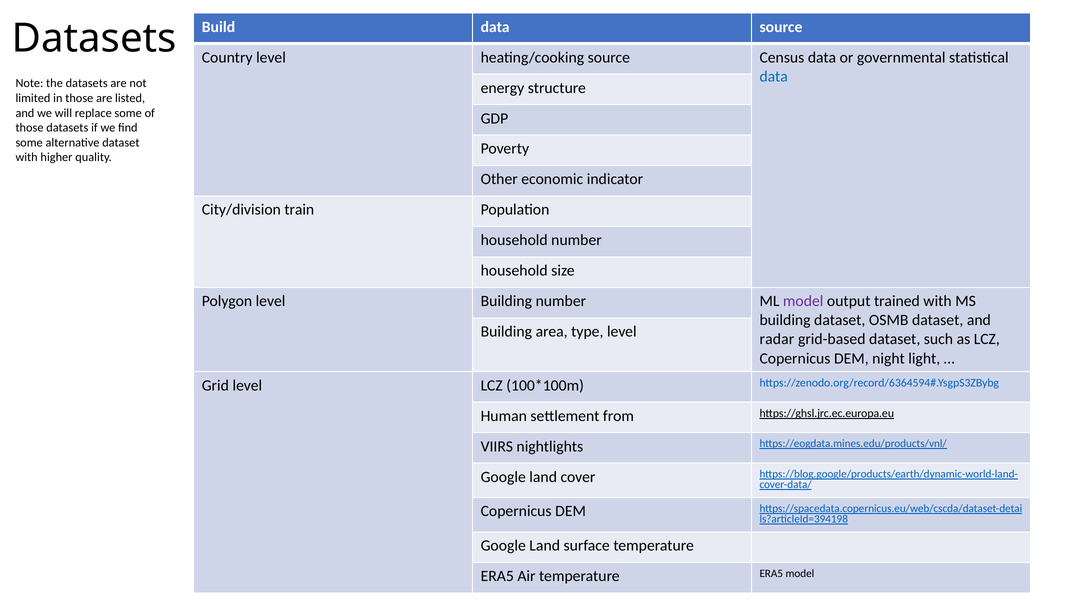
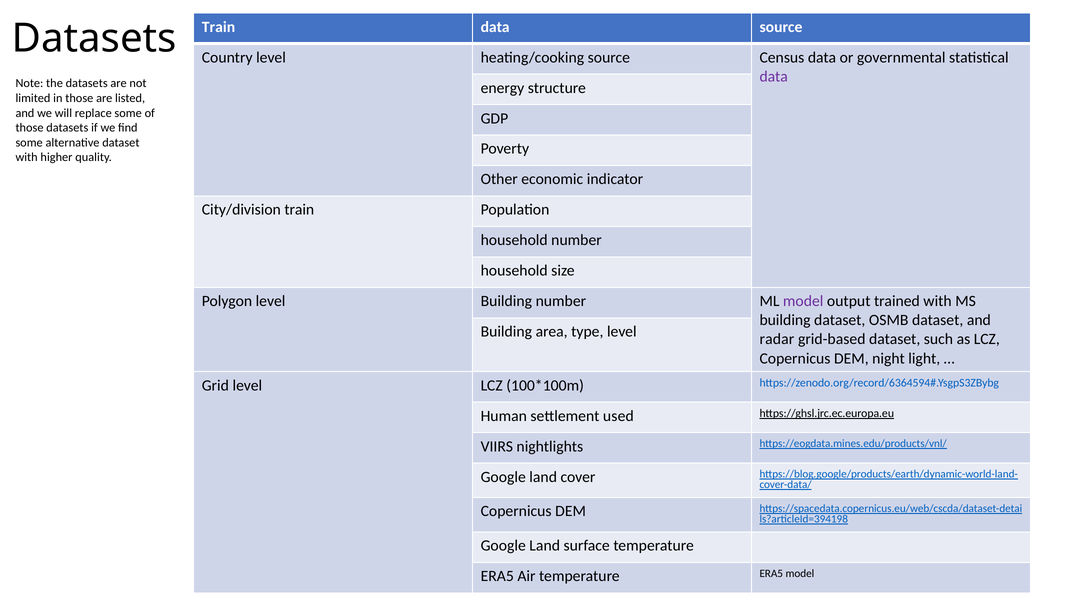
Build at (218, 27): Build -> Train
data at (774, 76) colour: blue -> purple
from: from -> used
